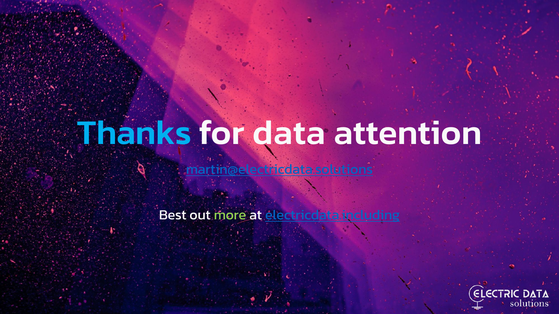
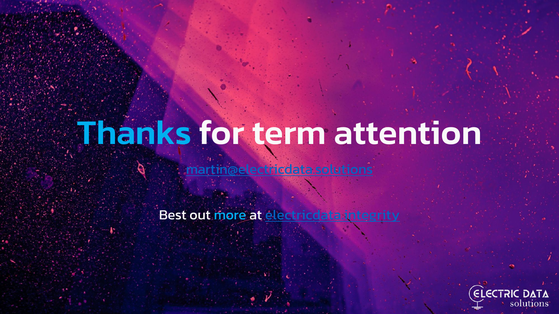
data: data -> term
more colour: light green -> light blue
electricdata.including: electricdata.including -> electricdata.integrity
